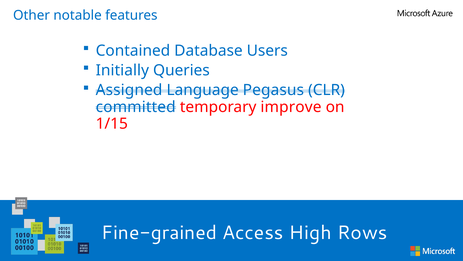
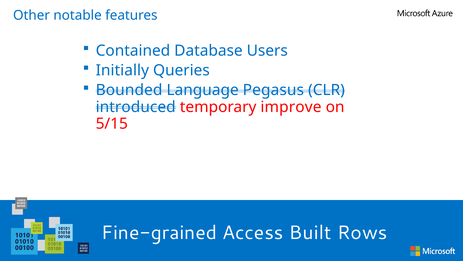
Assigned: Assigned -> Bounded
committed: committed -> introduced
1/15: 1/15 -> 5/15
High: High -> Built
